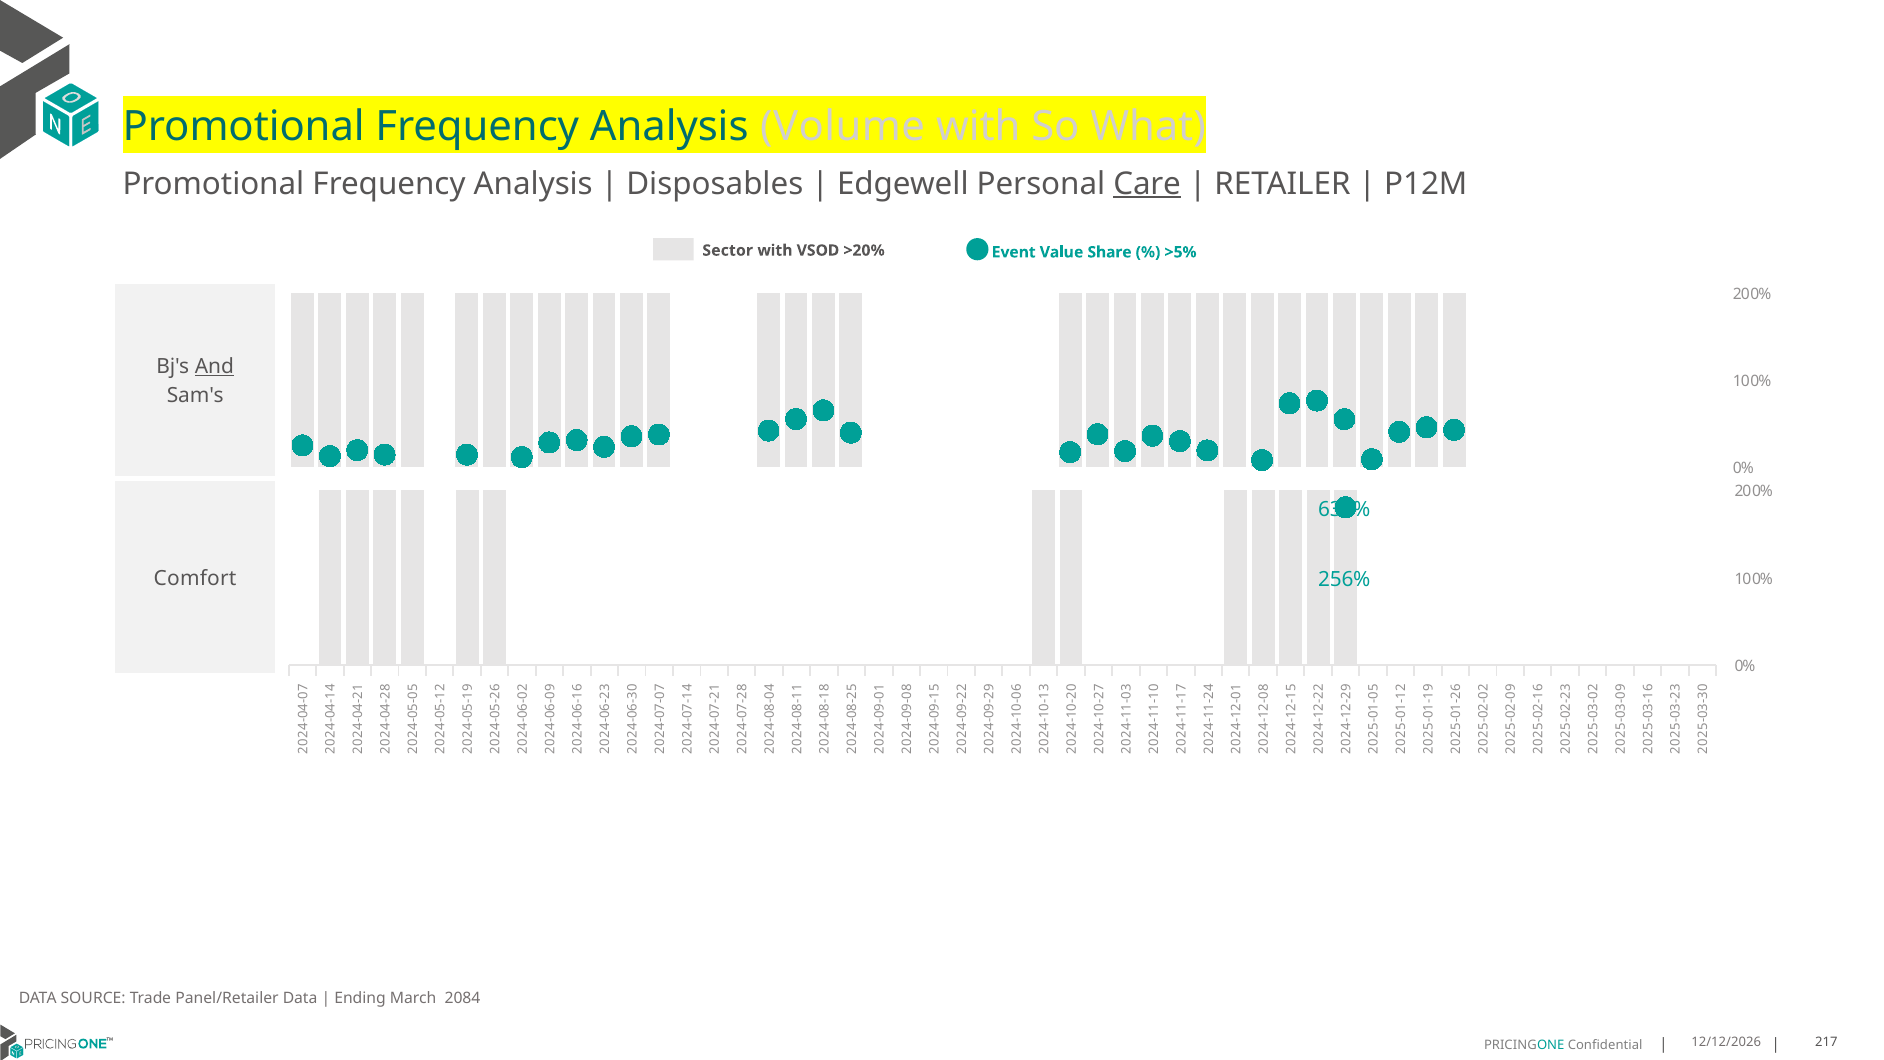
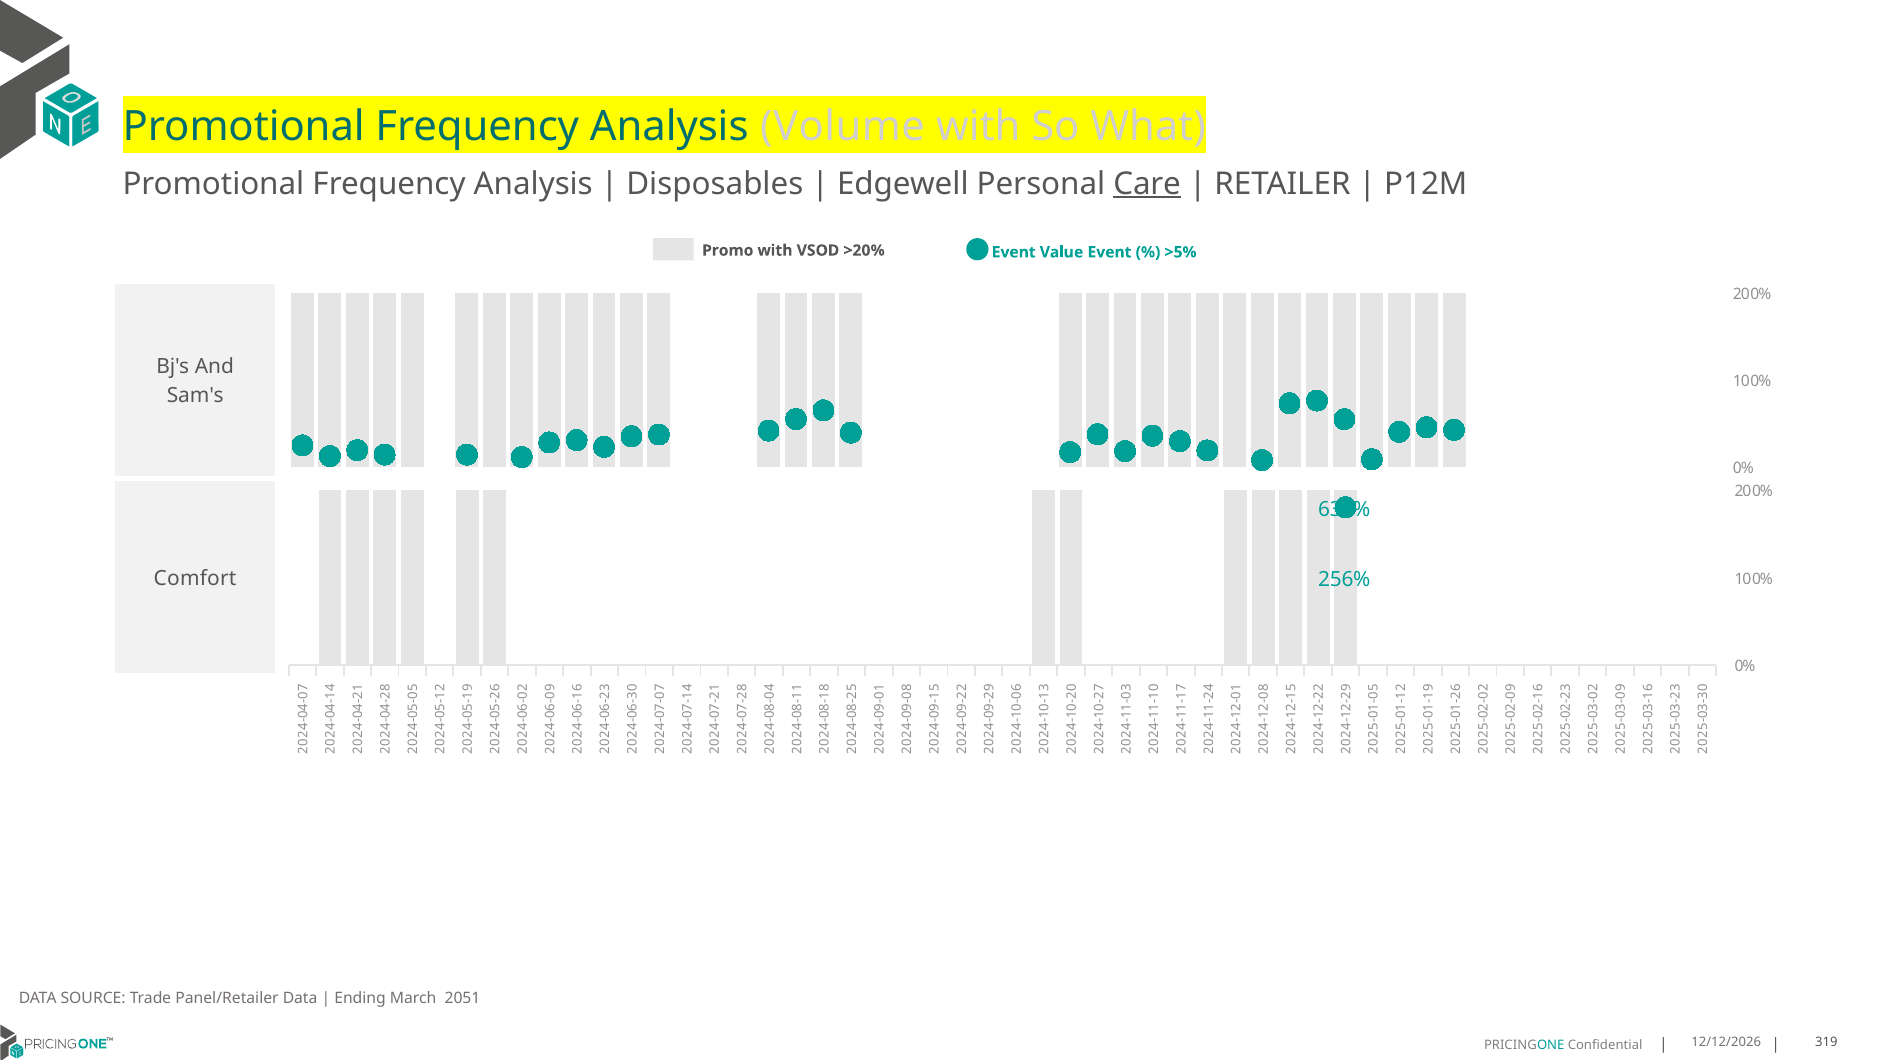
Sector: Sector -> Promo
Value Share: Share -> Event
And underline: present -> none
2084: 2084 -> 2051
217: 217 -> 319
